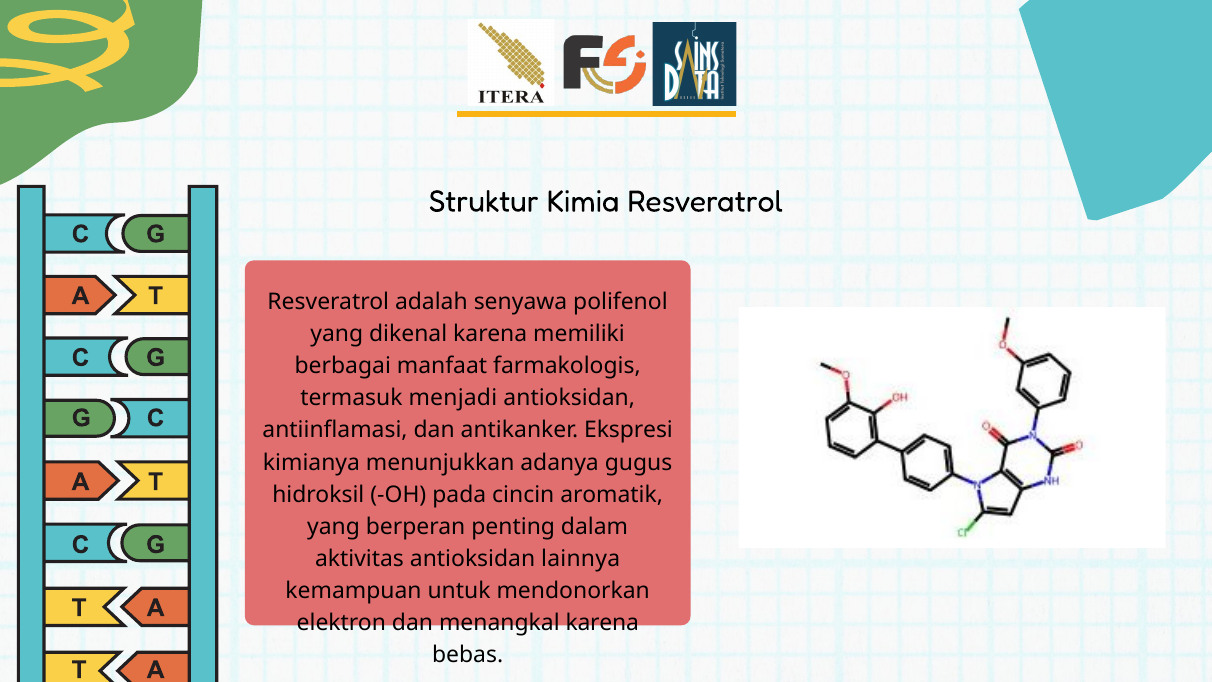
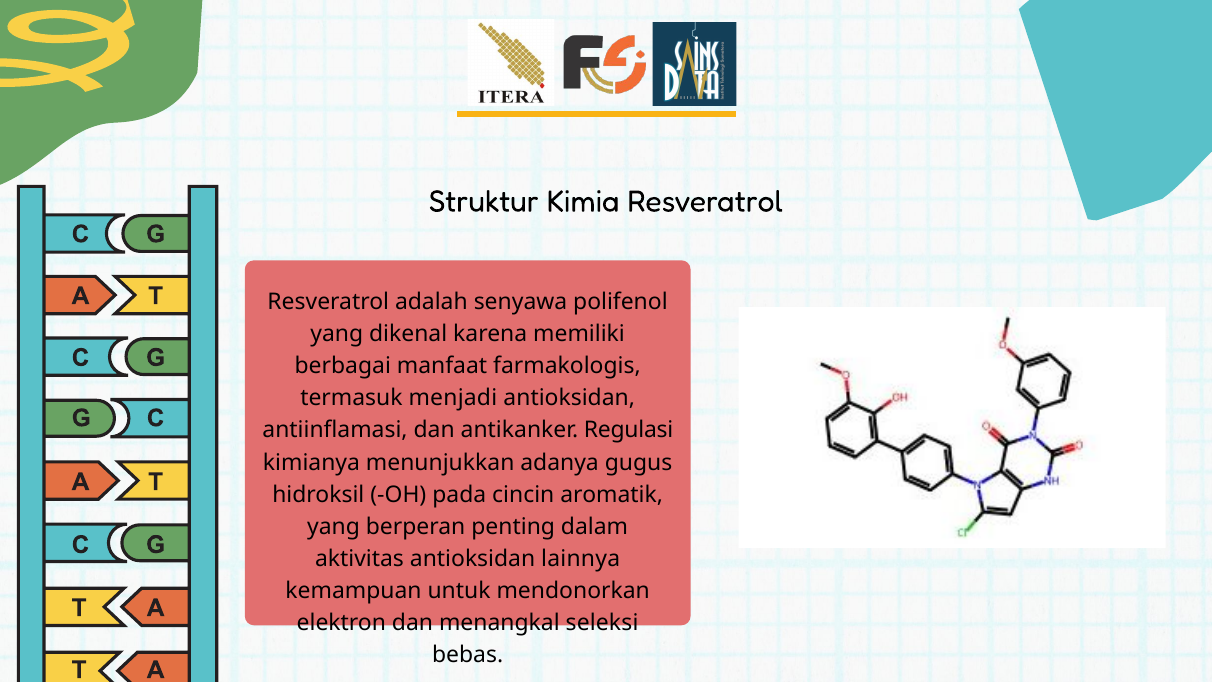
Ekspresi: Ekspresi -> Regulasi
menangkal karena: karena -> seleksi
